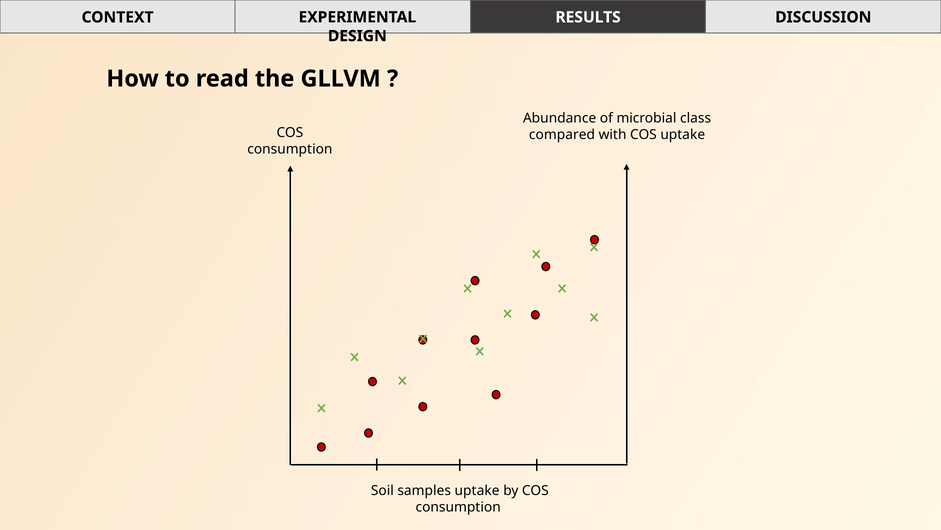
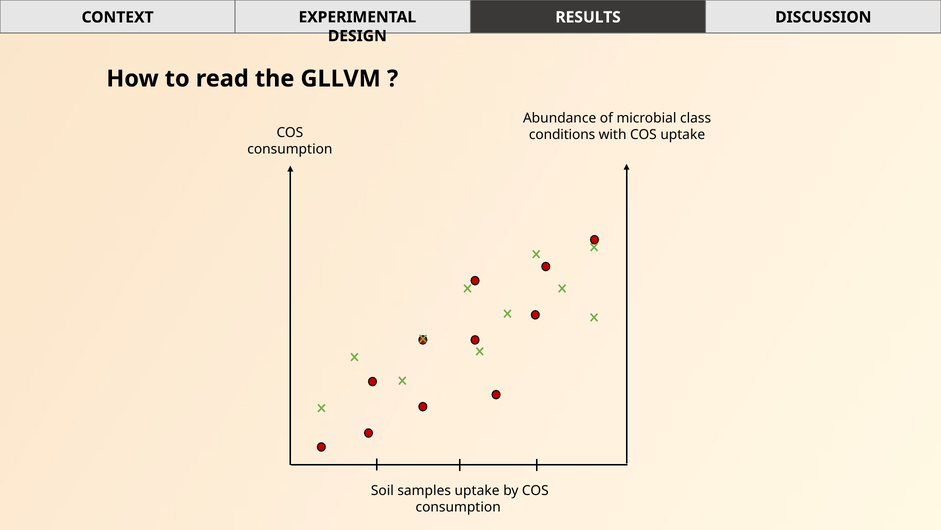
compared: compared -> conditions
